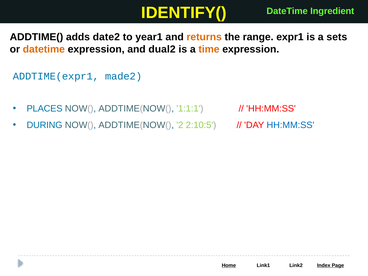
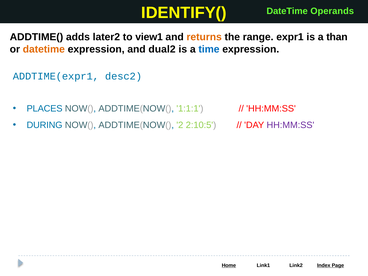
Ingredient: Ingredient -> Operands
date2: date2 -> later2
year1: year1 -> view1
sets: sets -> than
time colour: orange -> blue
made2: made2 -> desc2
HH:MM:SS at (290, 125) colour: blue -> purple
